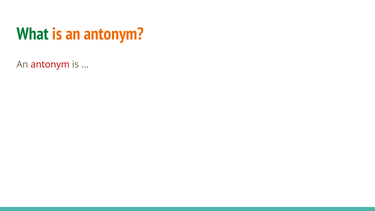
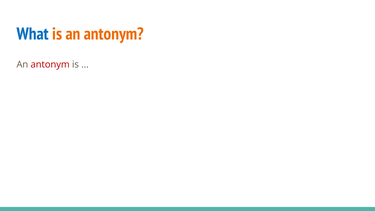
What colour: green -> blue
